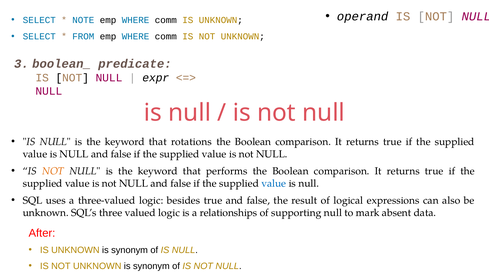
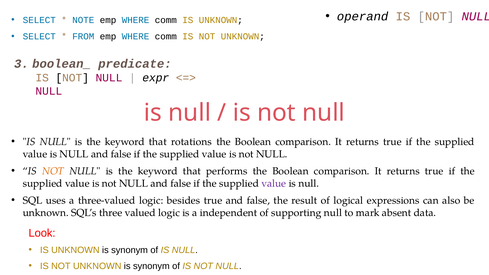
value at (274, 183) colour: blue -> purple
relationships: relationships -> independent
After: After -> Look
